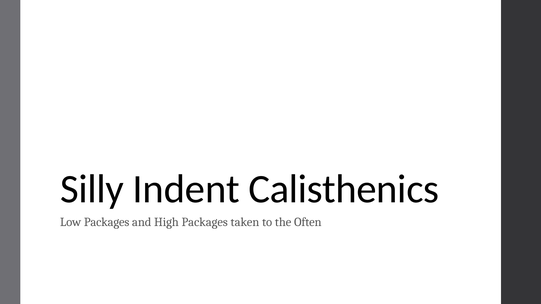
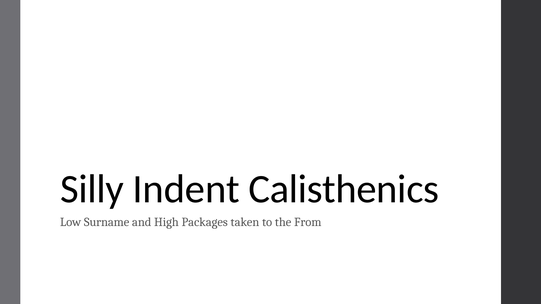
Low Packages: Packages -> Surname
Often: Often -> From
